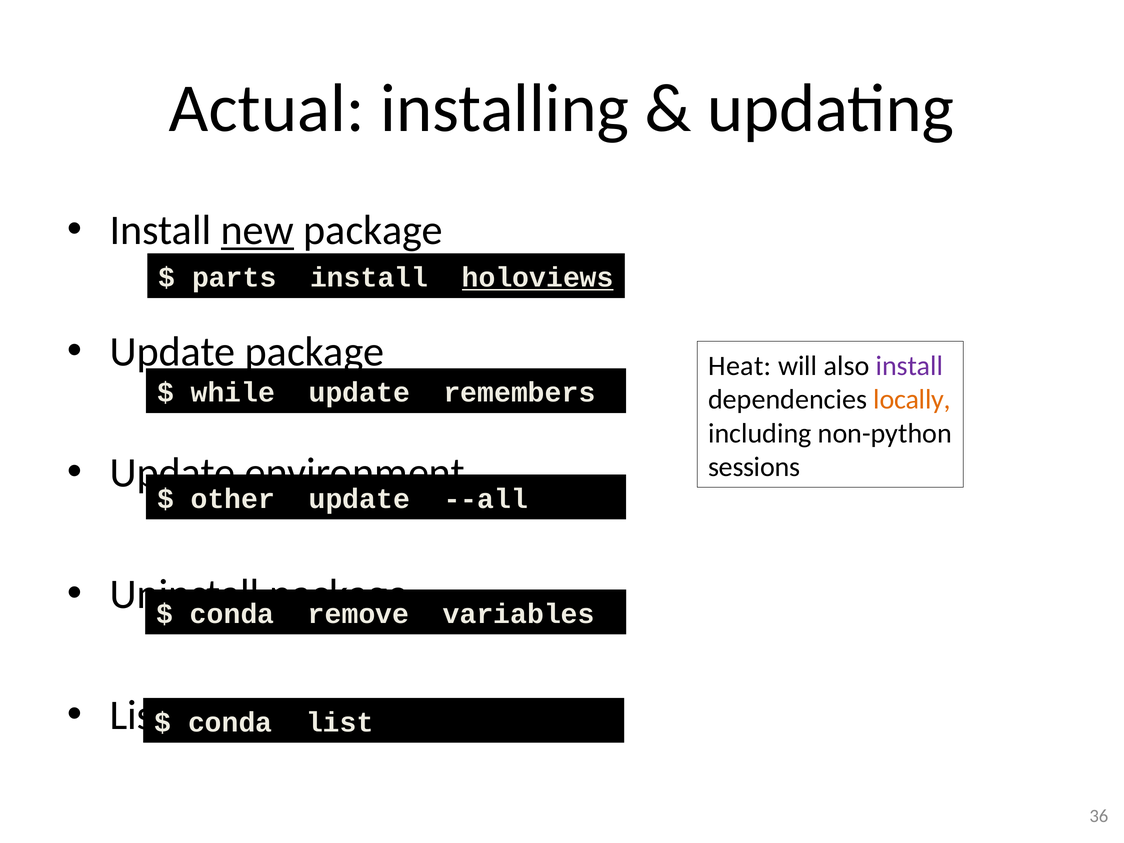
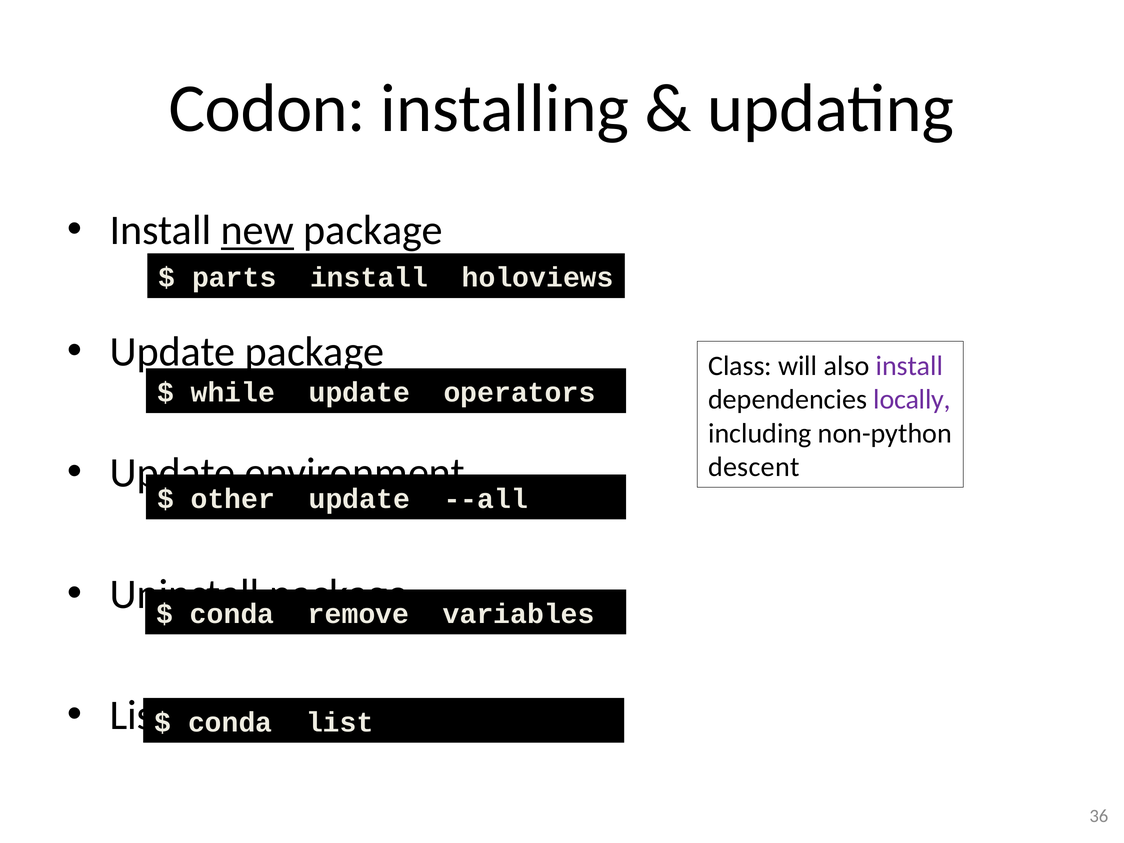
Actual: Actual -> Codon
holoviews underline: present -> none
Heat: Heat -> Class
remembers: remembers -> operators
locally colour: orange -> purple
sessions: sessions -> descent
